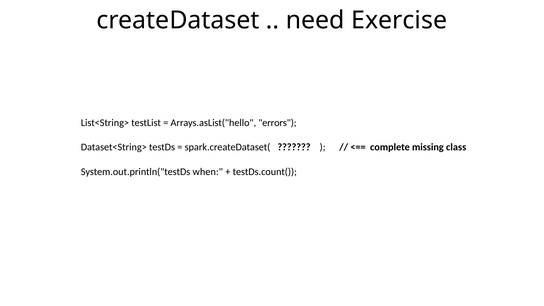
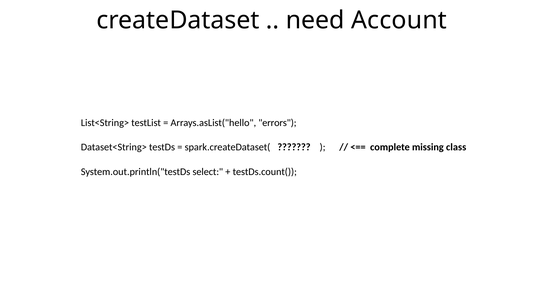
Exercise: Exercise -> Account
when: when -> select
